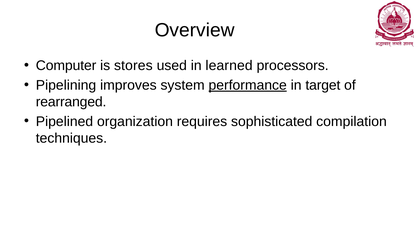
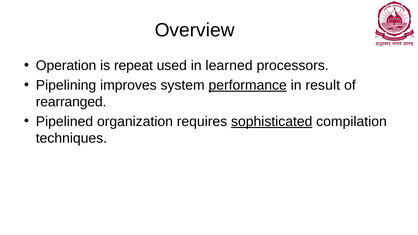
Computer: Computer -> Operation
stores: stores -> repeat
target: target -> result
sophisticated underline: none -> present
